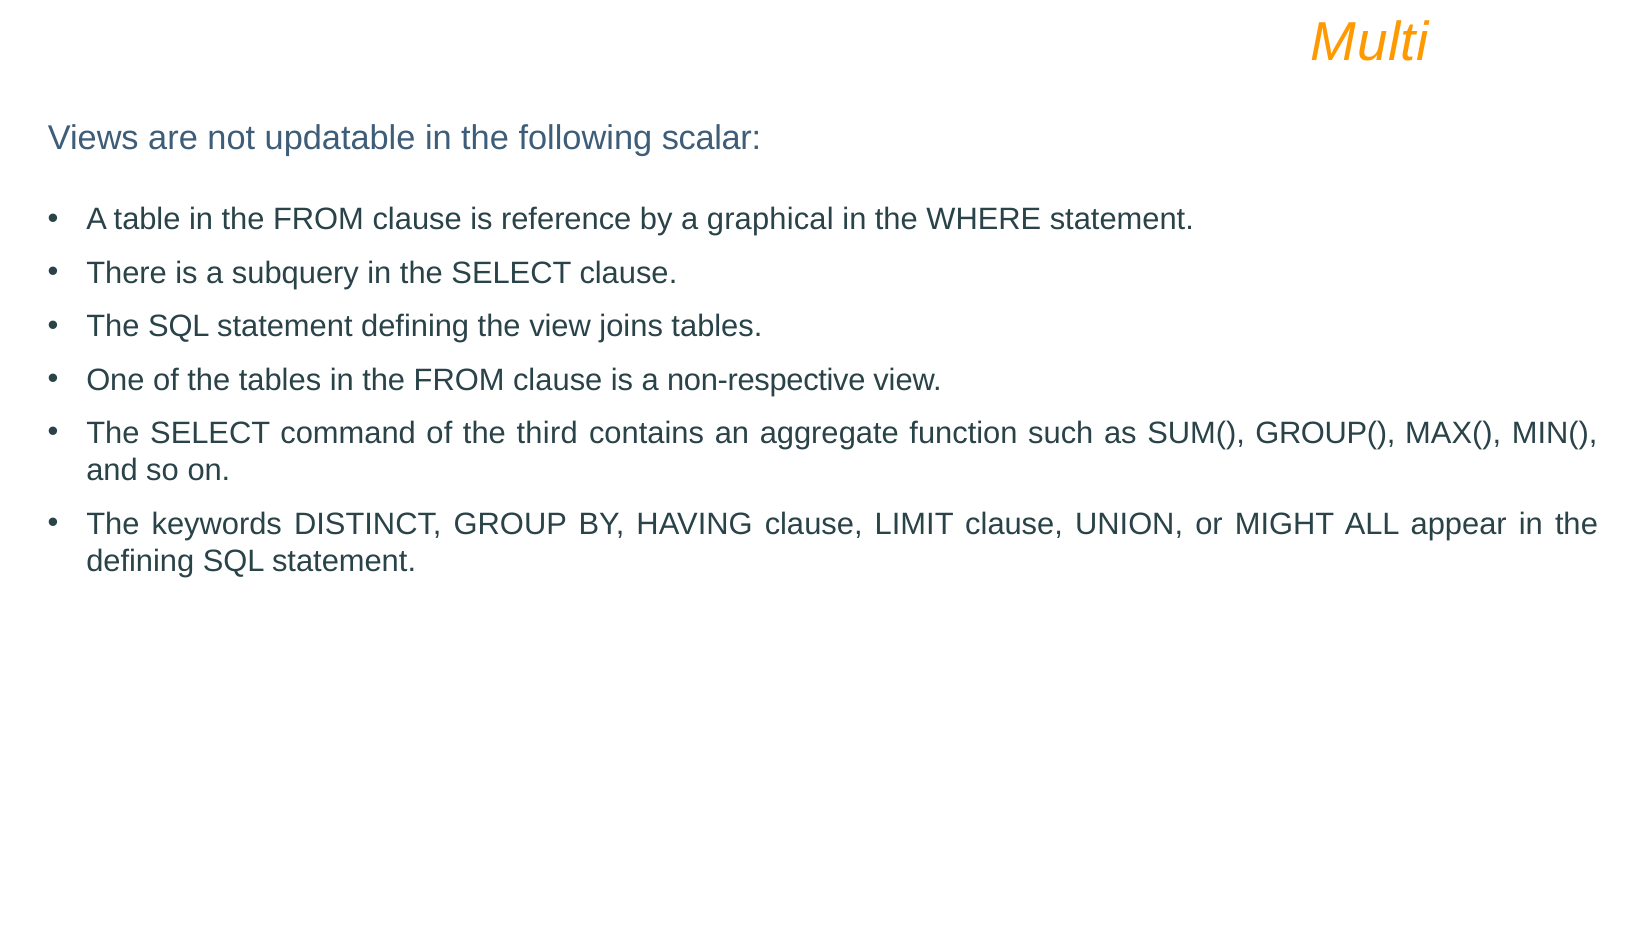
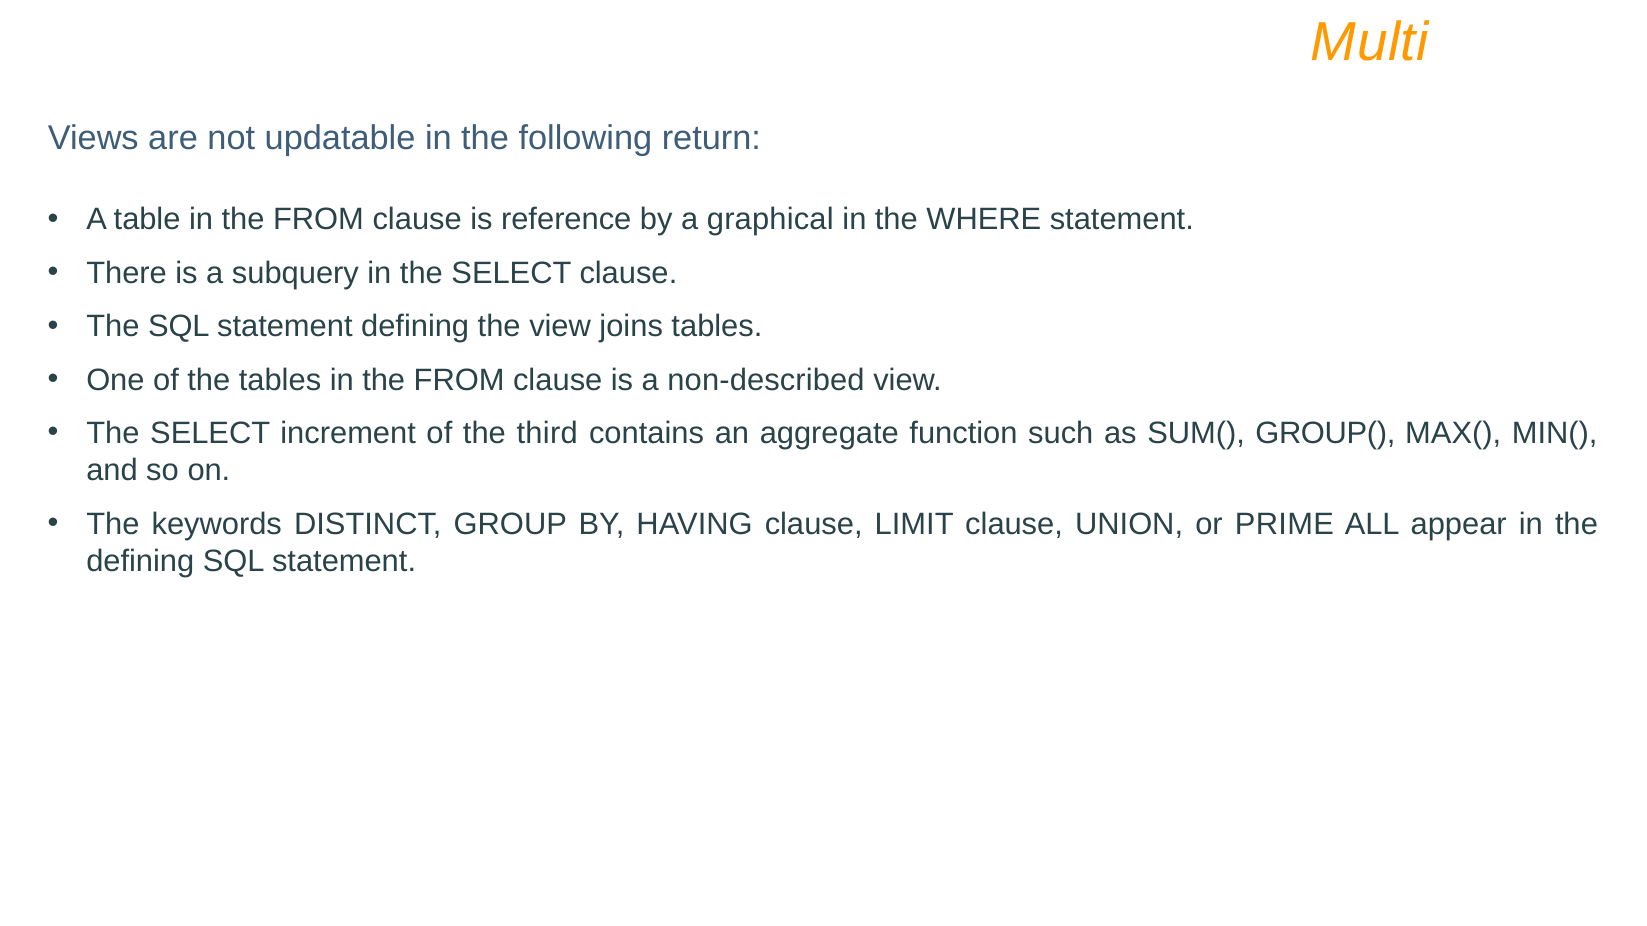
scalar: scalar -> return
non-respective: non-respective -> non-described
command: command -> increment
MIGHT: MIGHT -> PRIME
